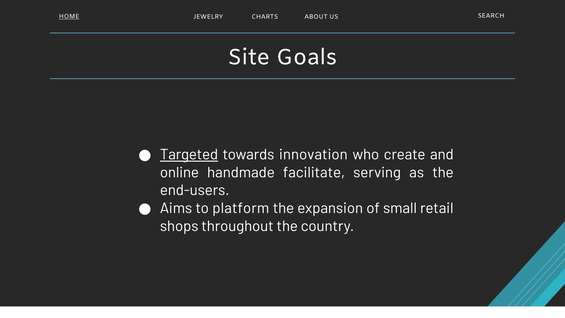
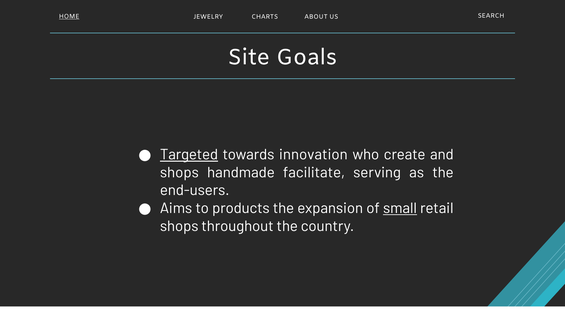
online at (179, 172): online -> shops
platform: platform -> products
small underline: none -> present
